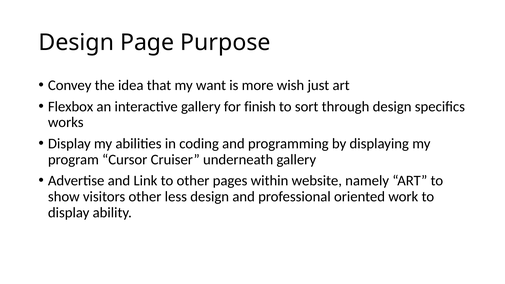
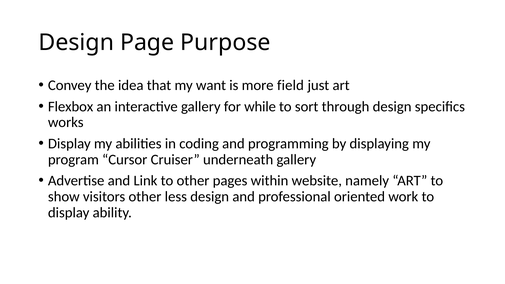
wish: wish -> field
finish: finish -> while
